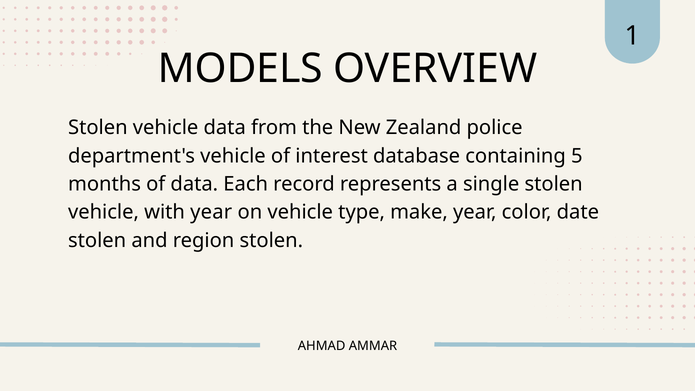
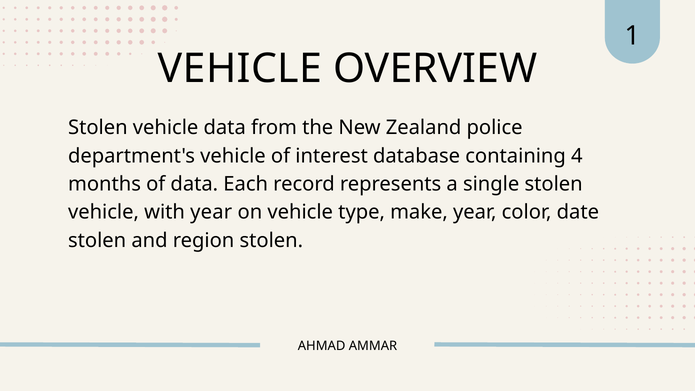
MODELS at (240, 69): MODELS -> VEHICLE
5: 5 -> 4
